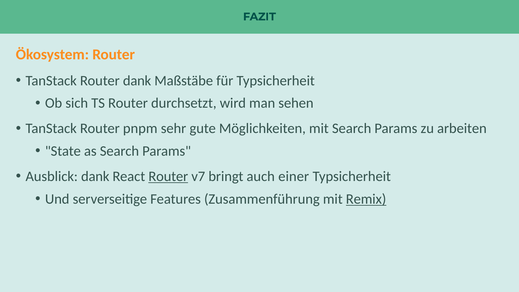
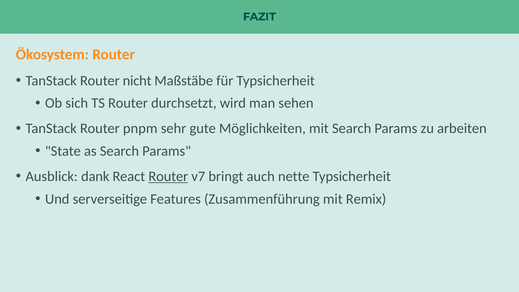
Router dank: dank -> nicht
einer: einer -> nette
Remix underline: present -> none
